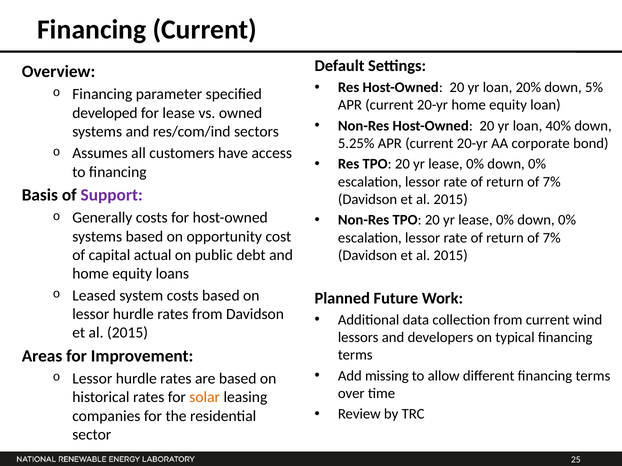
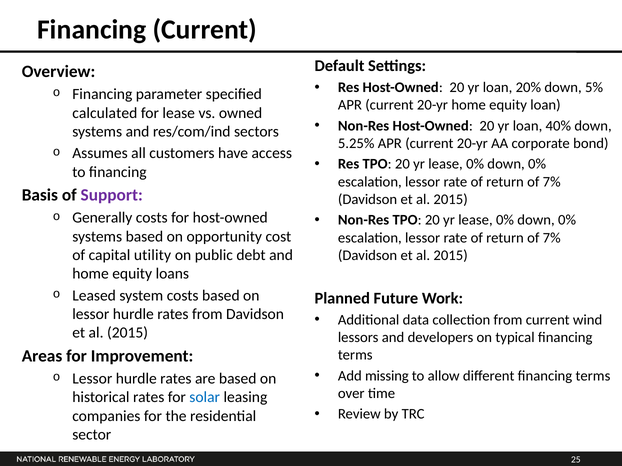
developed: developed -> calculated
actual: actual -> utility
solar colour: orange -> blue
